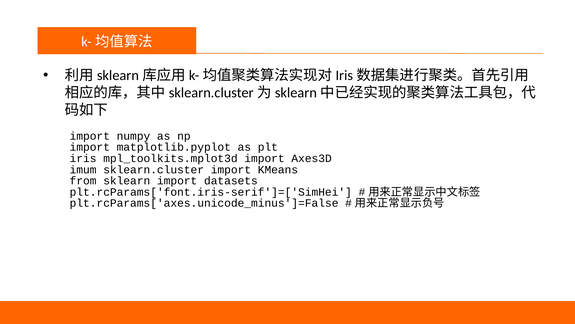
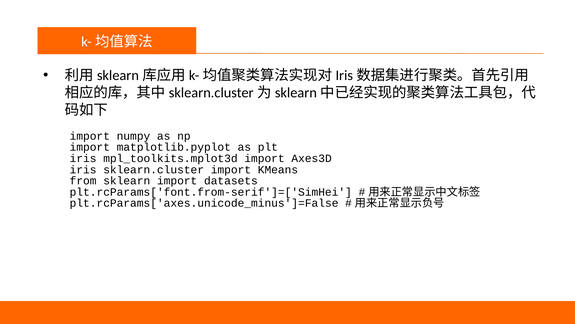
imum at (83, 169): imum -> iris
plt.rcParams['font.iris-serif']=['SimHei: plt.rcParams['font.iris-serif']=['SimHei -> plt.rcParams['font.from-serif']=['SimHei
